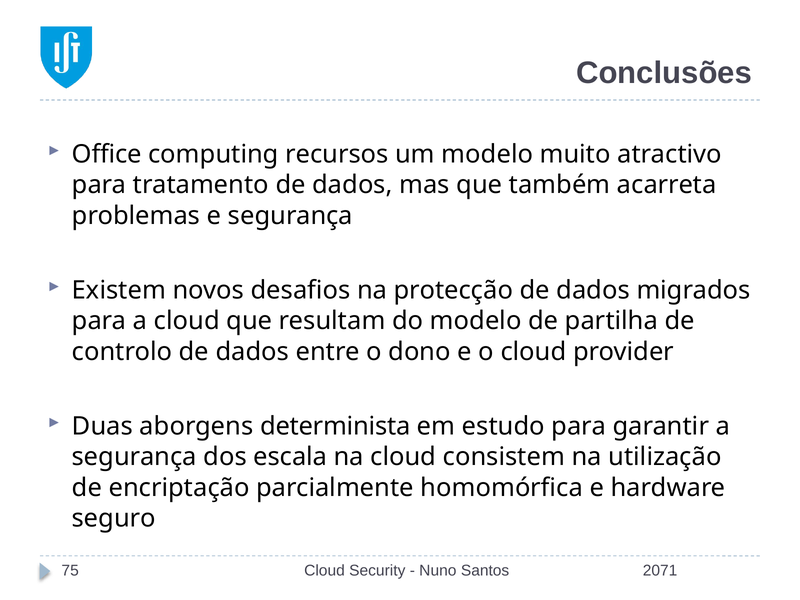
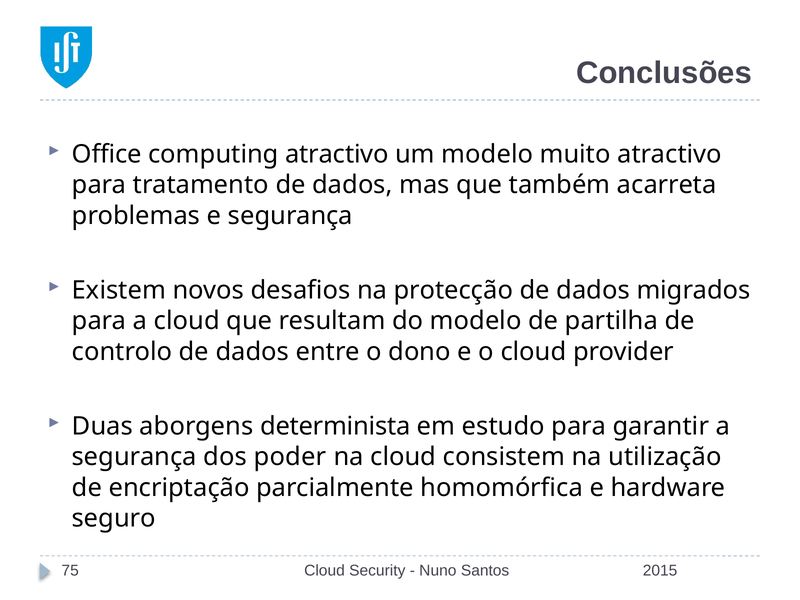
computing recursos: recursos -> atractivo
escala: escala -> poder
2071: 2071 -> 2015
